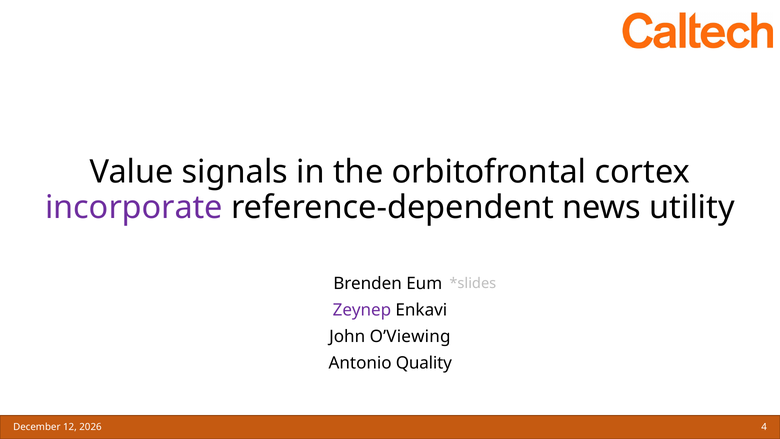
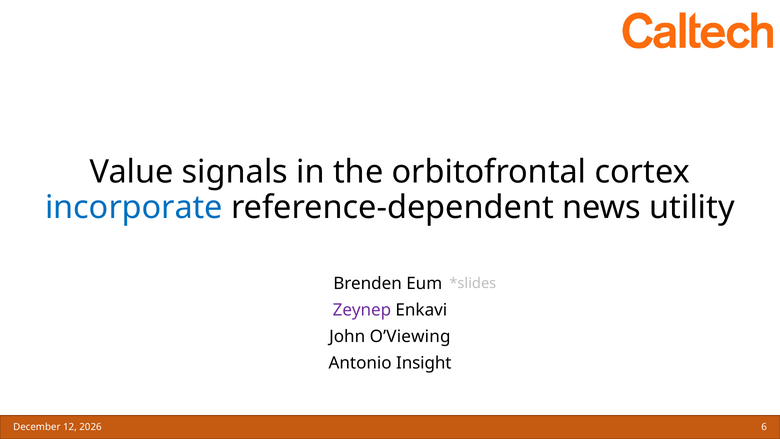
incorporate colour: purple -> blue
Quality: Quality -> Insight
4: 4 -> 6
